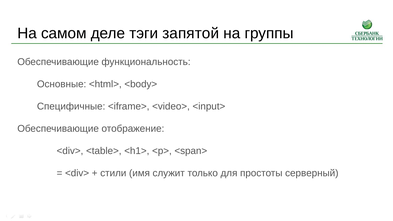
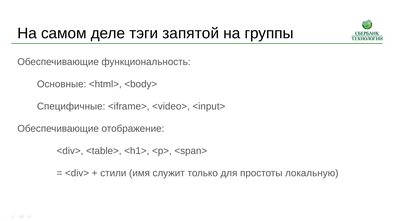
серверный: серверный -> локальную
